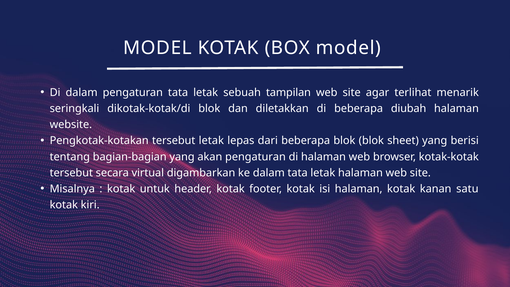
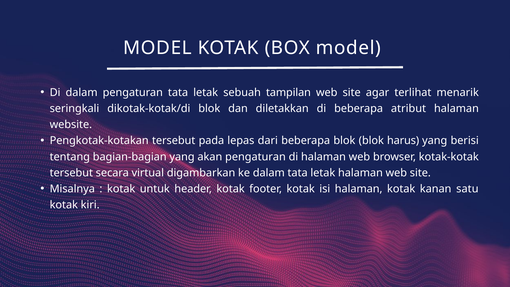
diubah: diubah -> atribut
tersebut letak: letak -> pada
sheet: sheet -> harus
